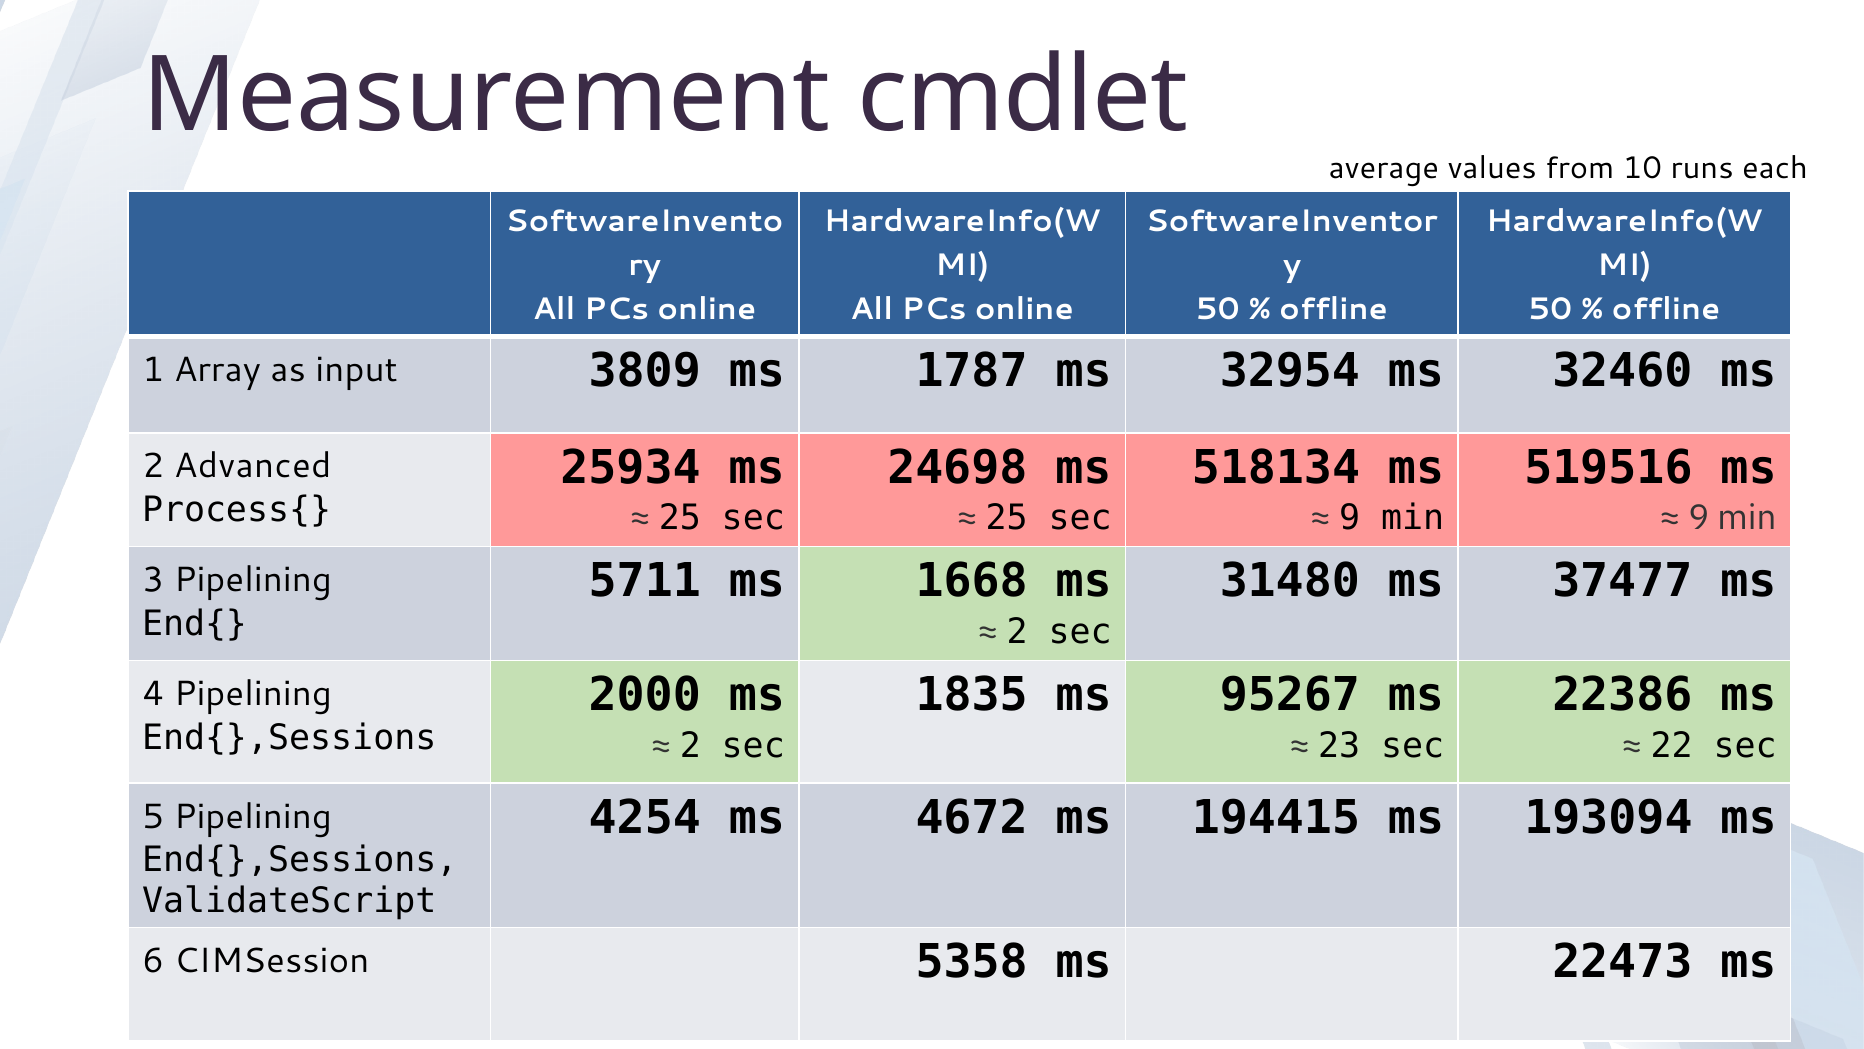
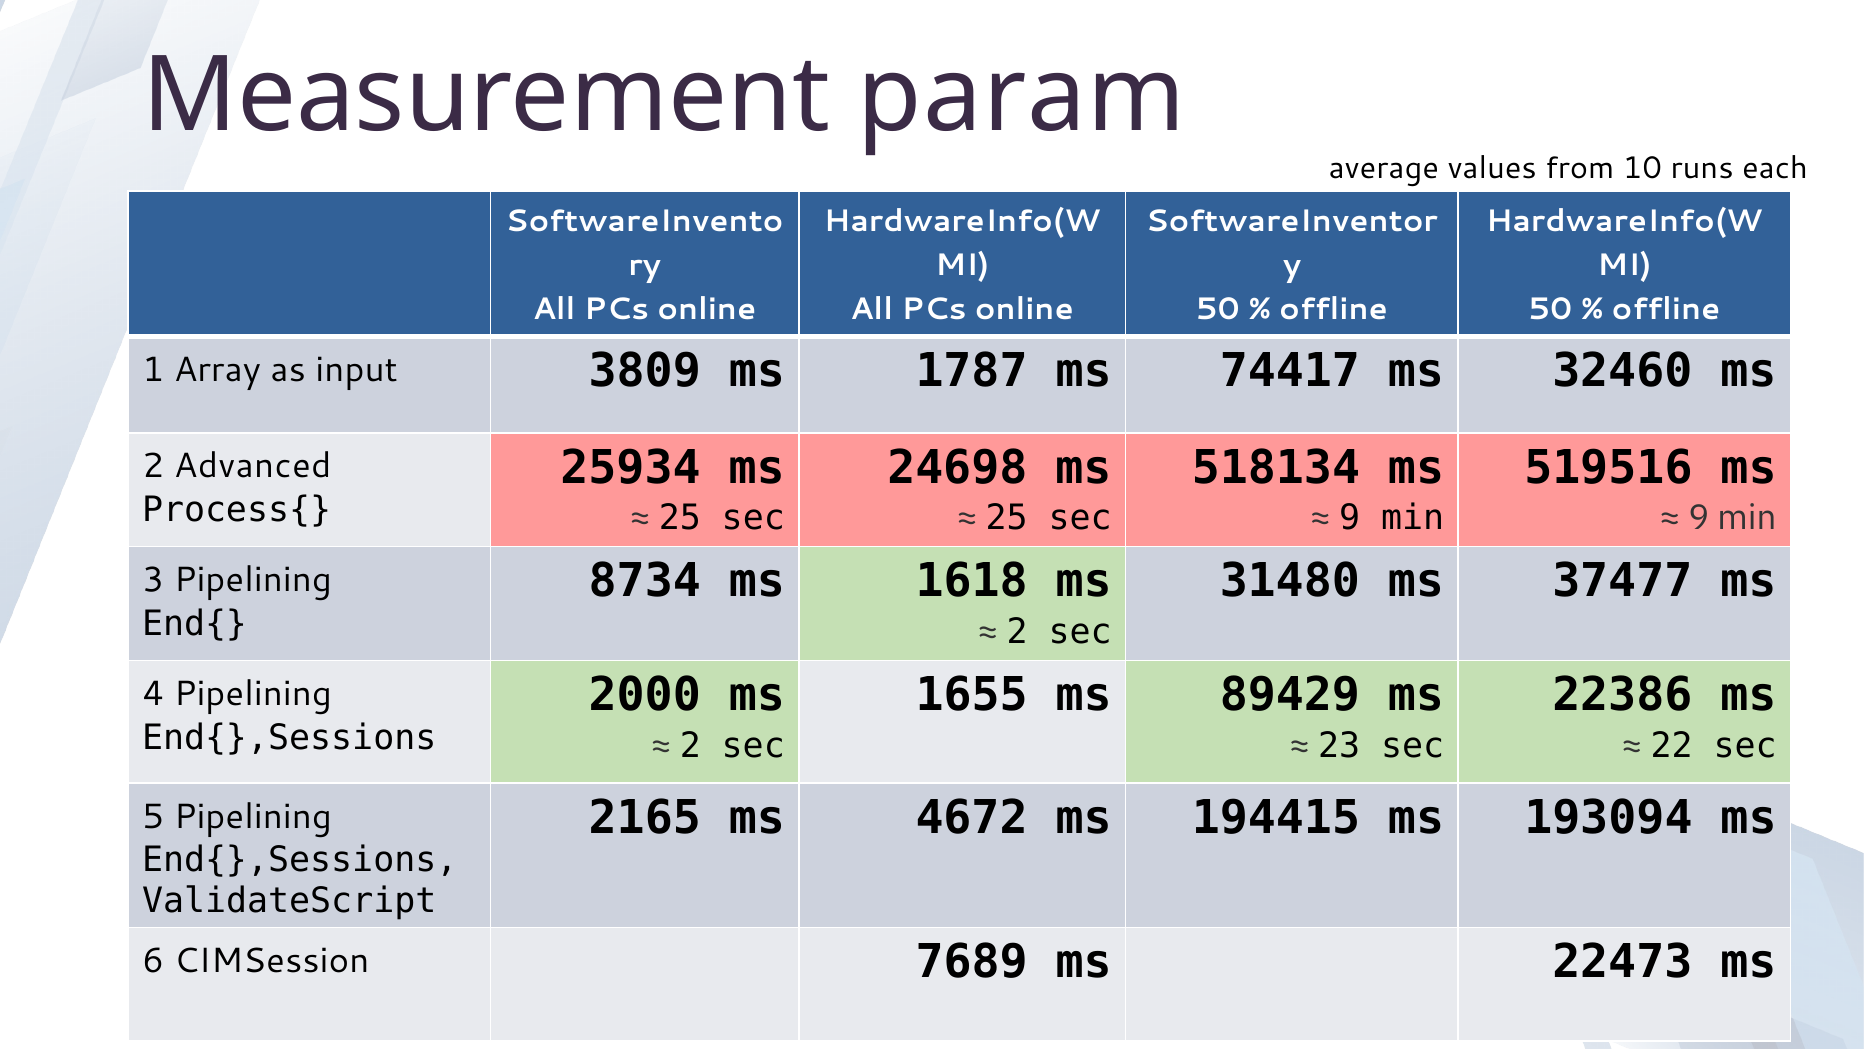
cmdlet: cmdlet -> param
32954: 32954 -> 74417
5711: 5711 -> 8734
1668: 1668 -> 1618
1835: 1835 -> 1655
95267: 95267 -> 89429
4254: 4254 -> 2165
5358: 5358 -> 7689
